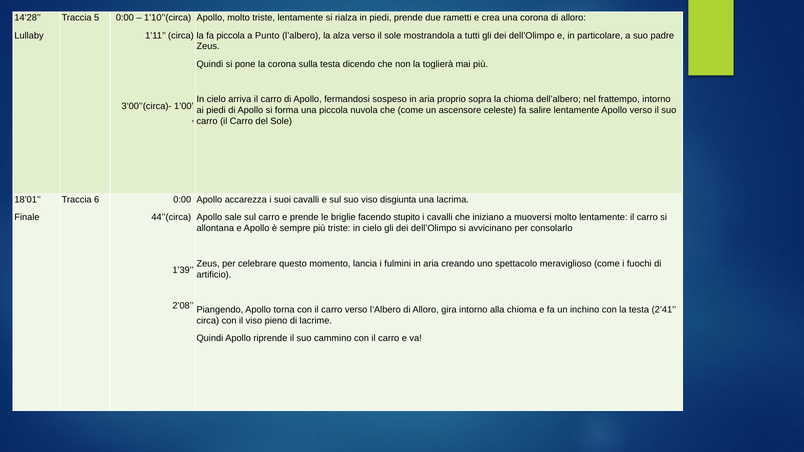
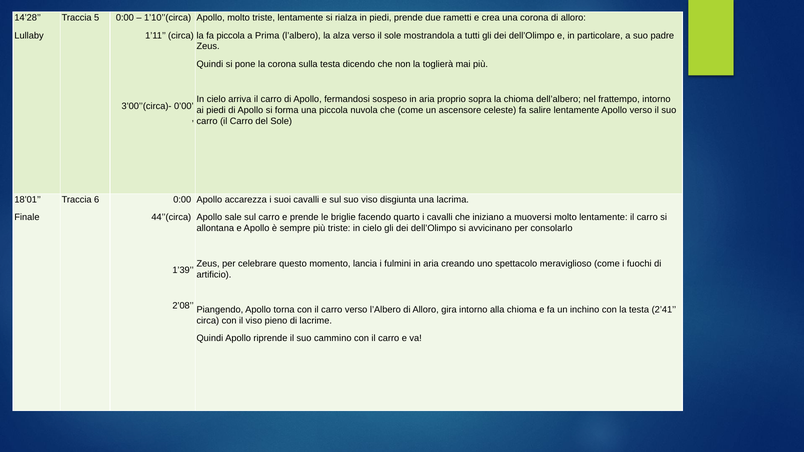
Punto: Punto -> Prima
1’00: 1’00 -> 0’00
stupito: stupito -> quarto
